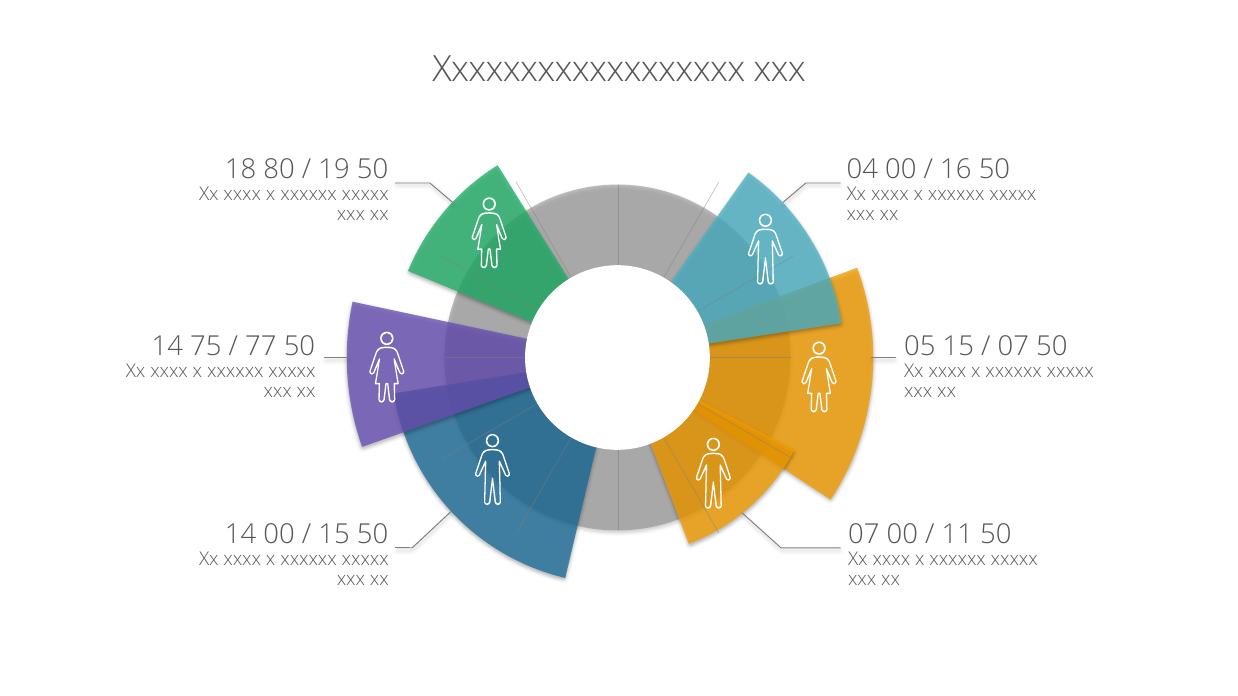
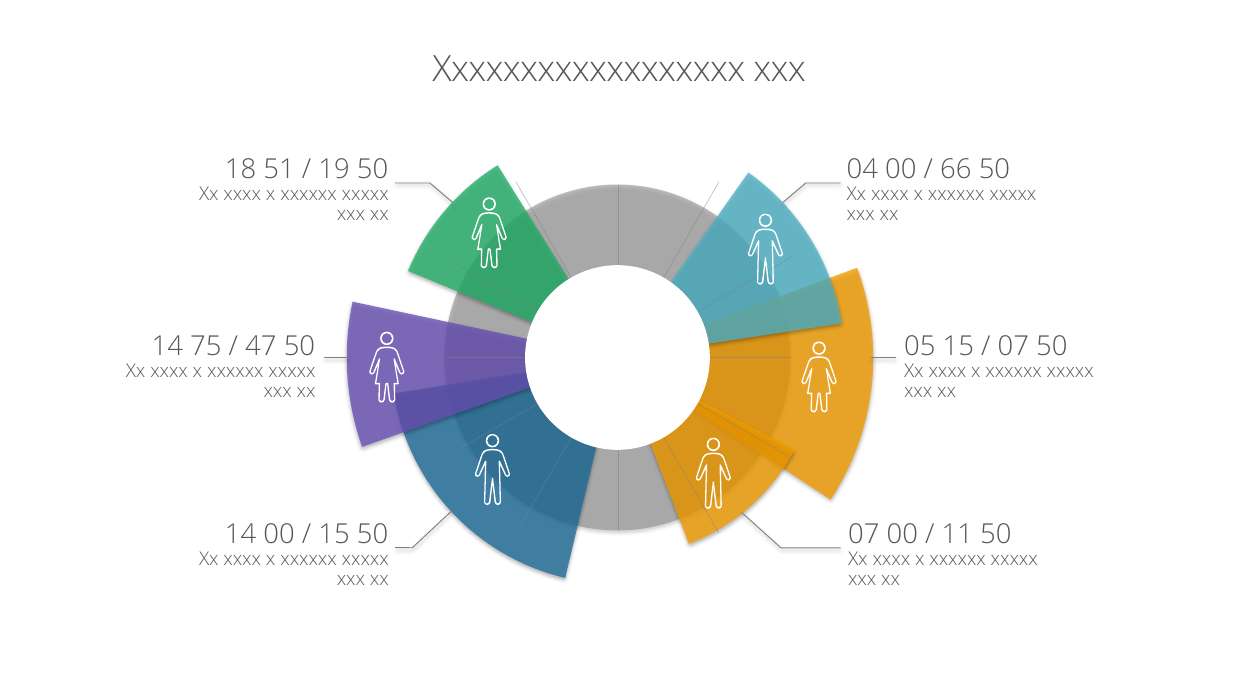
80: 80 -> 51
16: 16 -> 66
77: 77 -> 47
